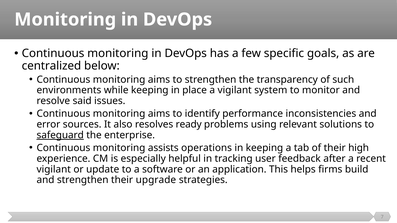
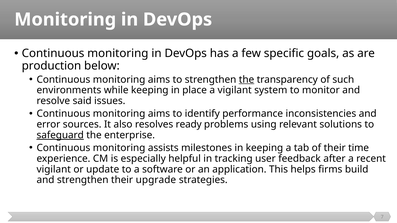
centralized: centralized -> production
the at (247, 80) underline: none -> present
operations: operations -> milestones
high: high -> time
